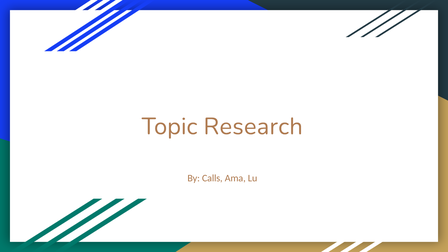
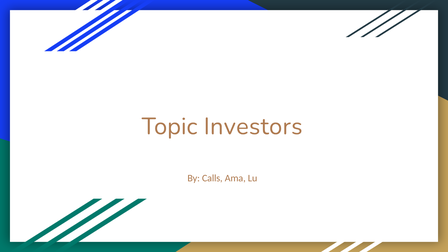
Research: Research -> Investors
